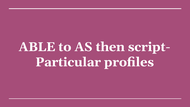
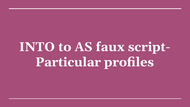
ABLE: ABLE -> INTO
then: then -> faux
